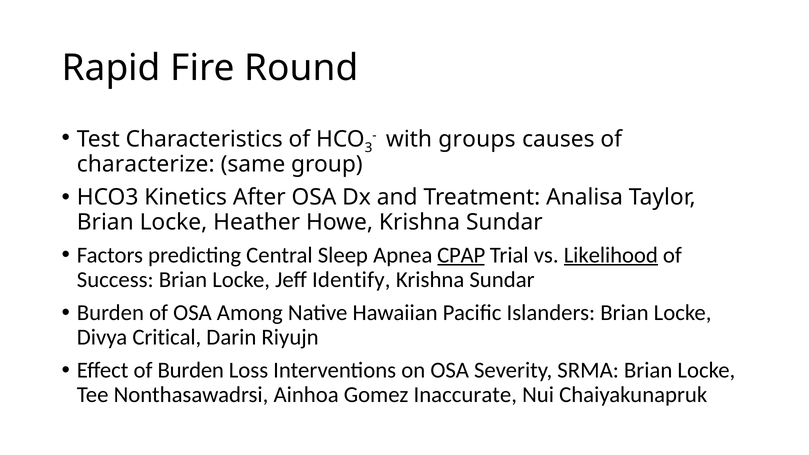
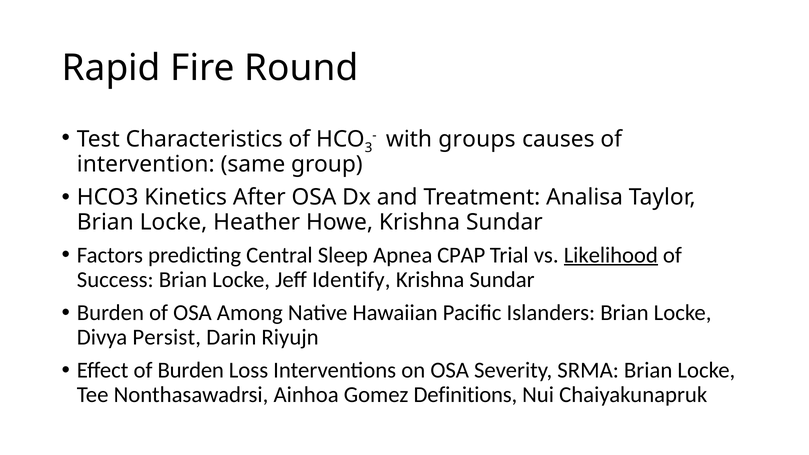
characterize: characterize -> intervention
CPAP underline: present -> none
Critical: Critical -> Persist
Inaccurate: Inaccurate -> Definitions
